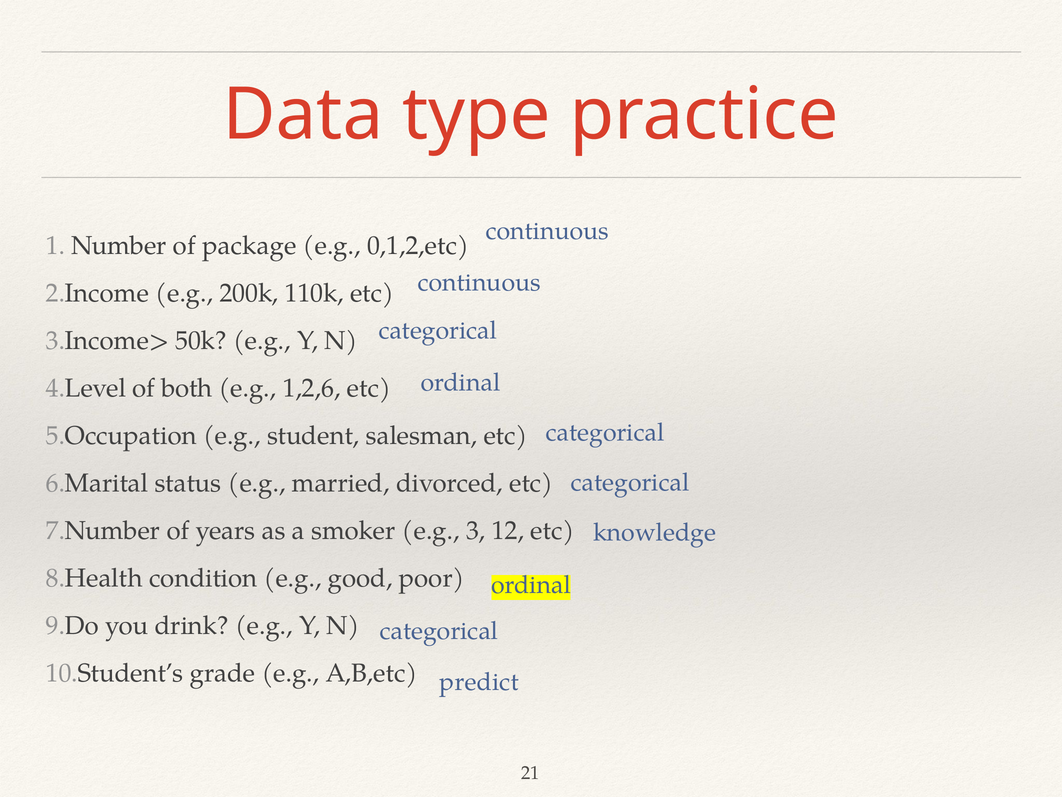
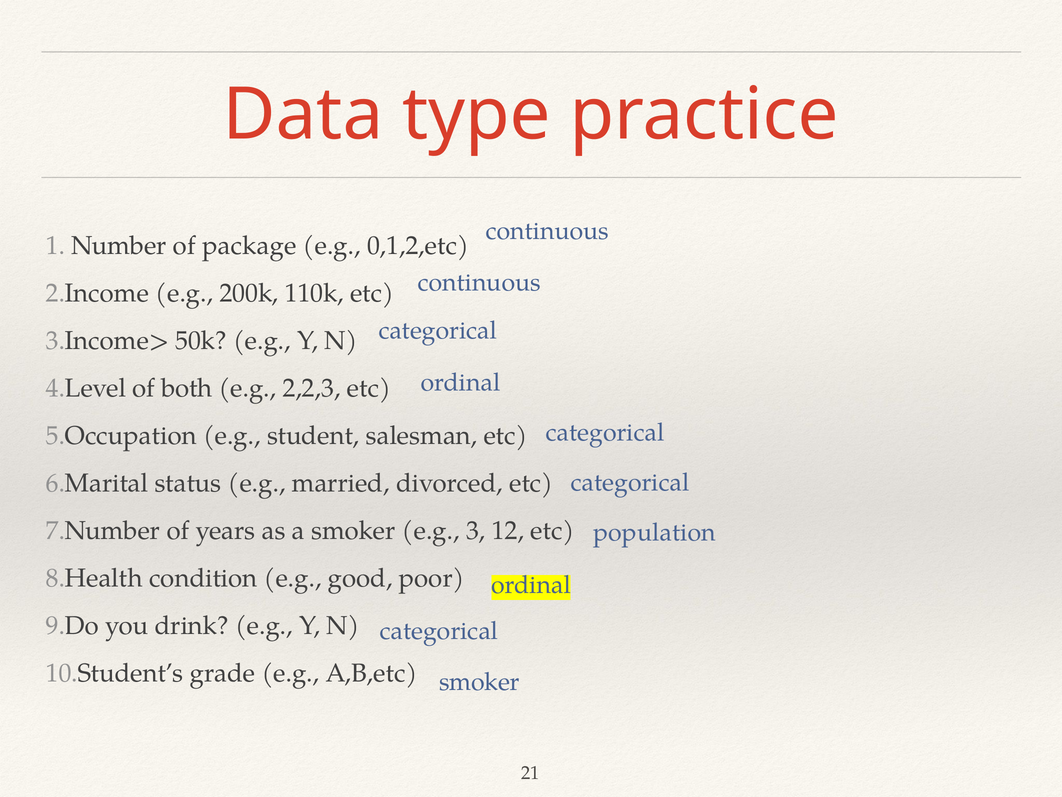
1,2,6: 1,2,6 -> 2,2,3
knowledge: knowledge -> population
predict at (479, 681): predict -> smoker
